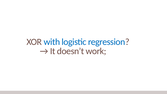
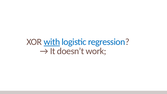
with underline: none -> present
